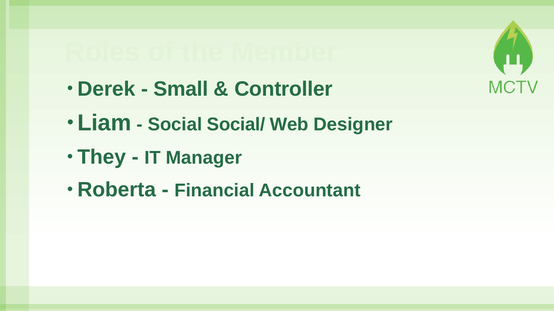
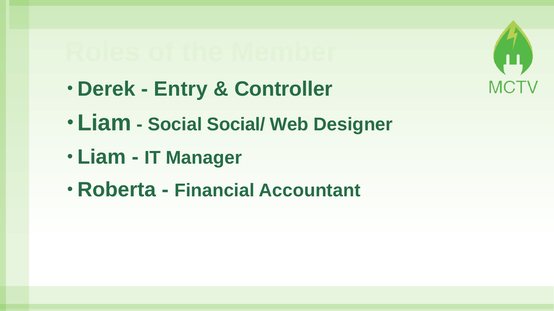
Small: Small -> Entry
They at (102, 157): They -> Liam
